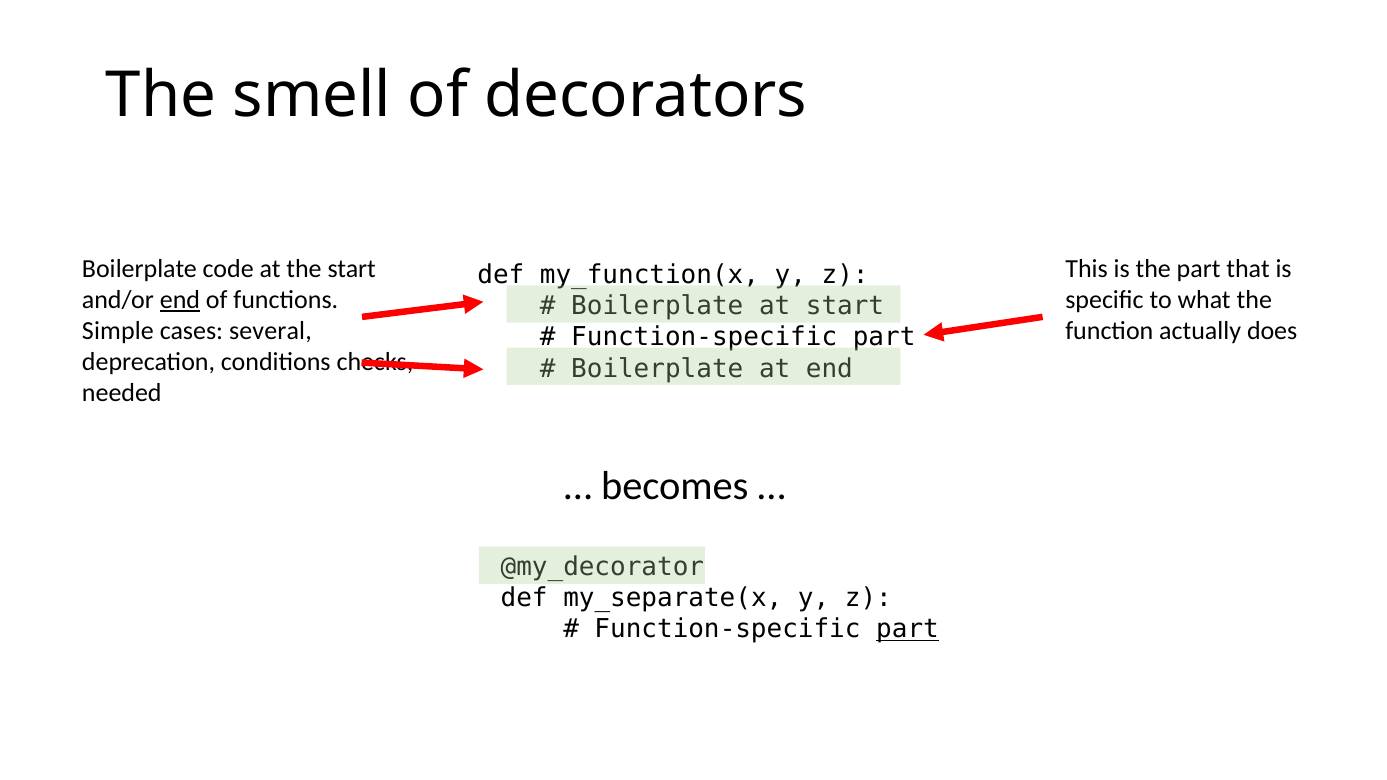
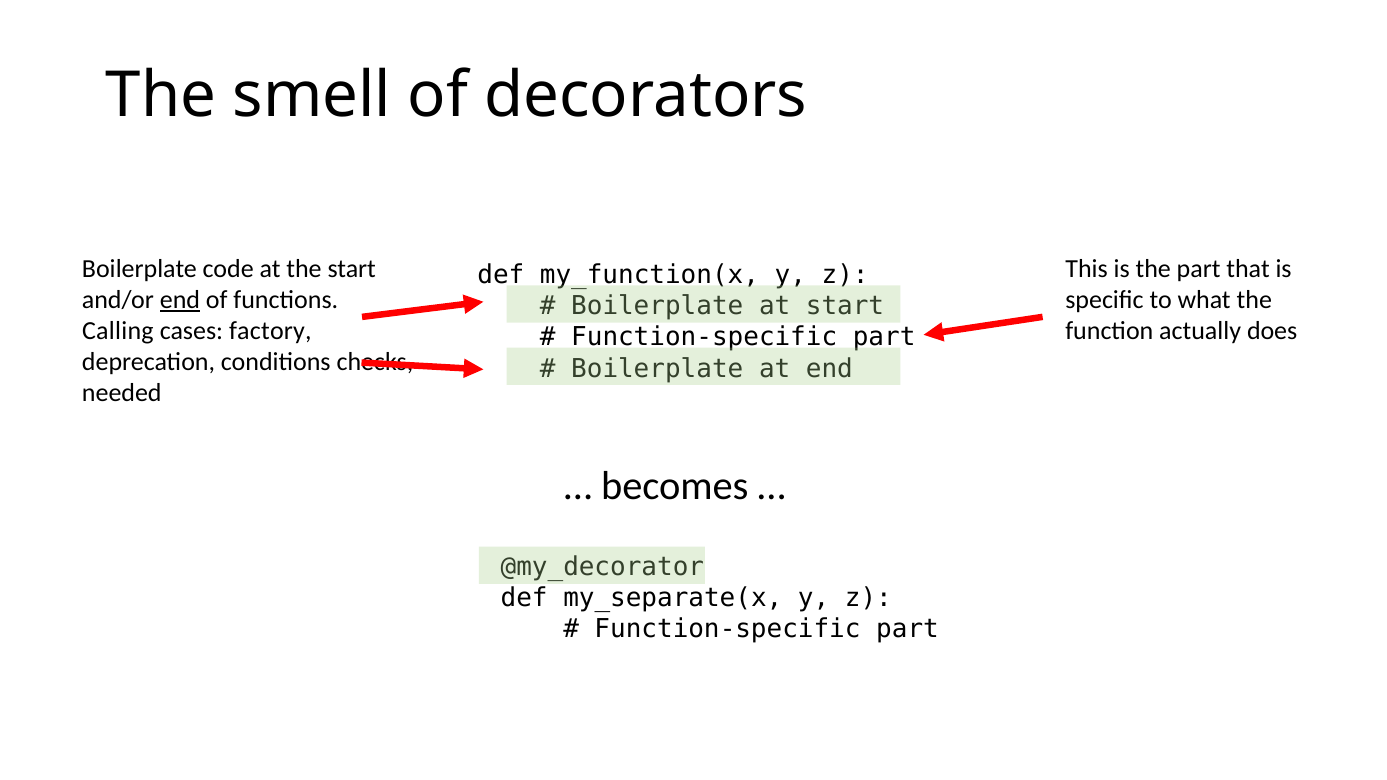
Simple: Simple -> Calling
several: several -> factory
part at (908, 629) underline: present -> none
